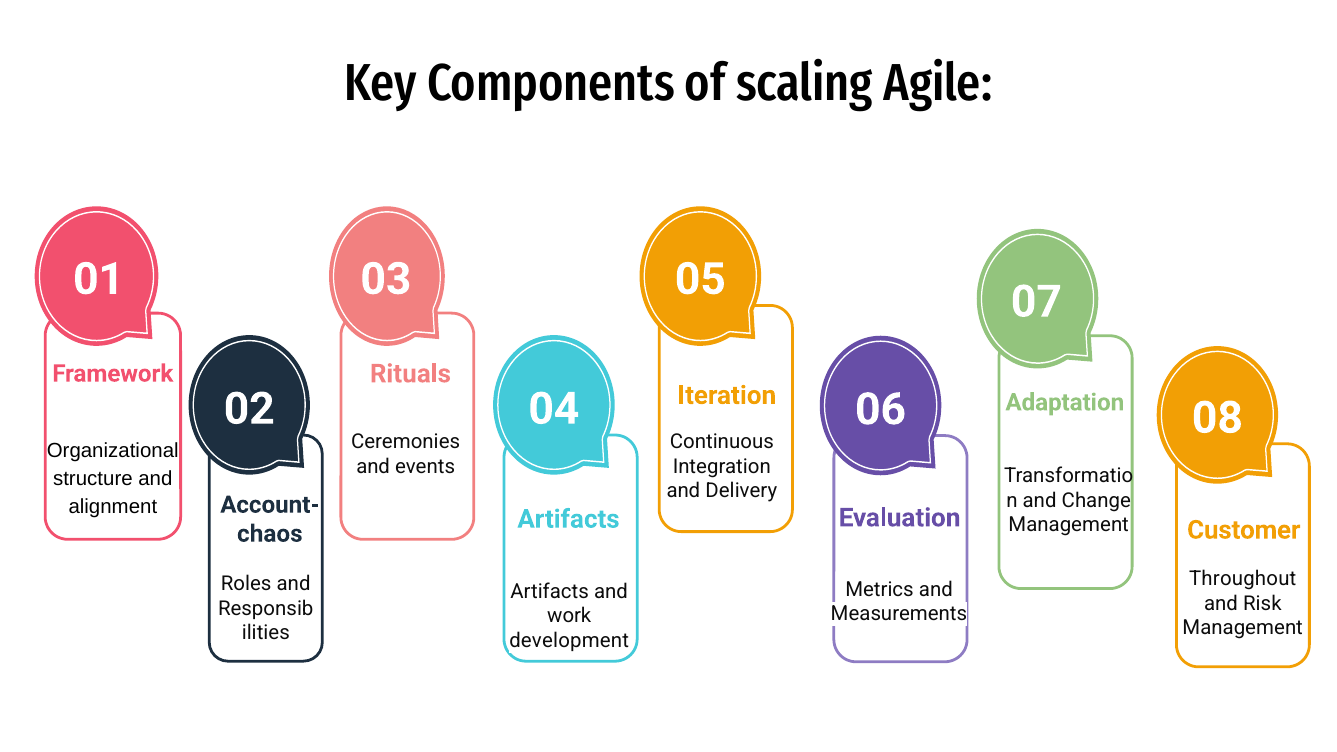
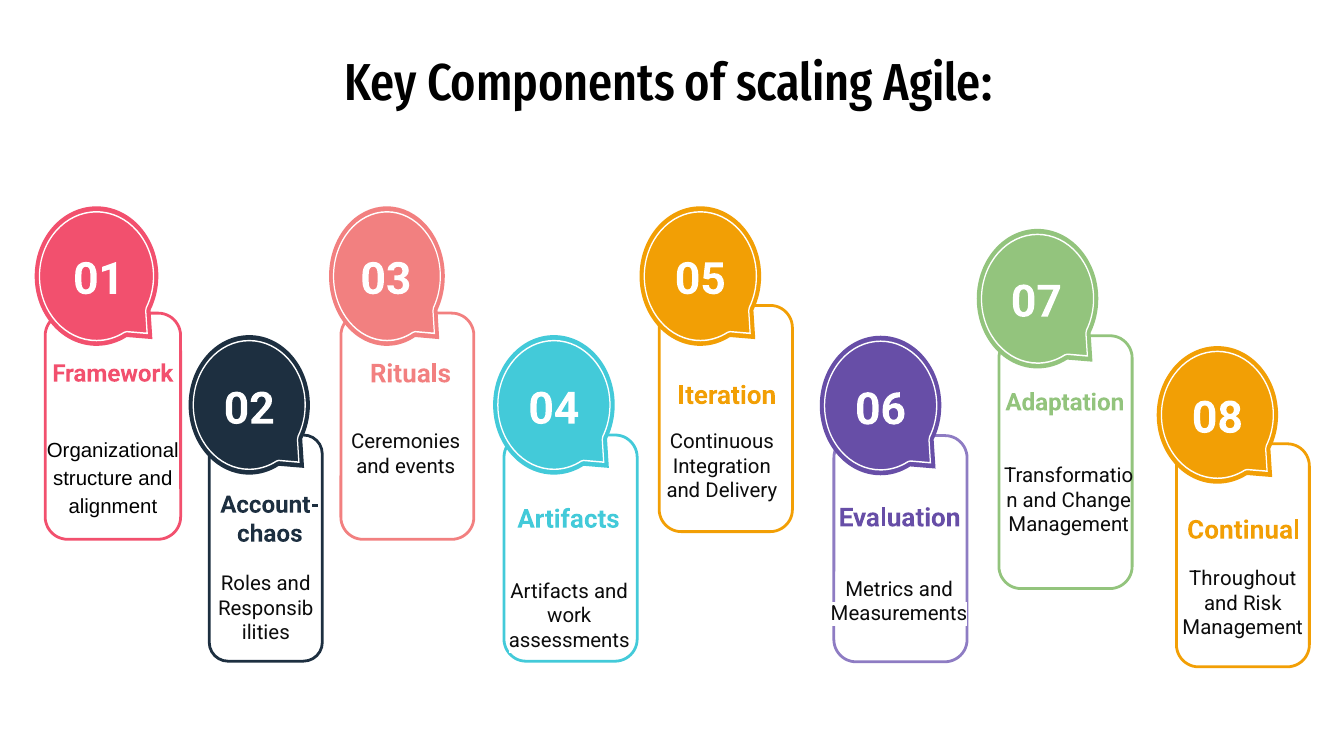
Customer: Customer -> Continual
development: development -> assessments
